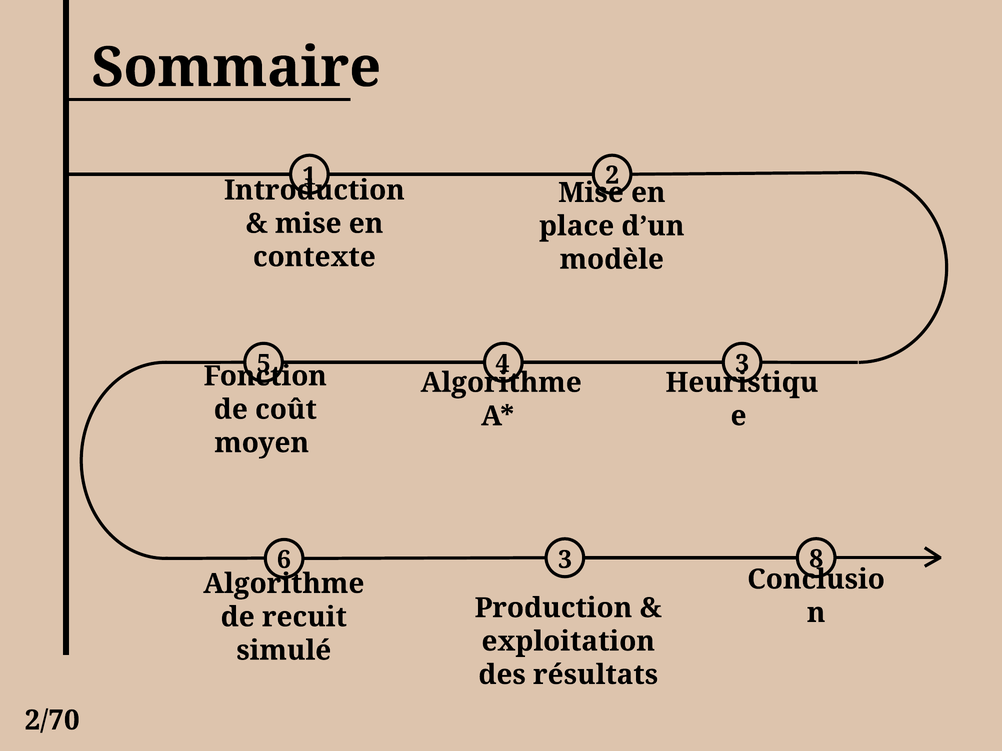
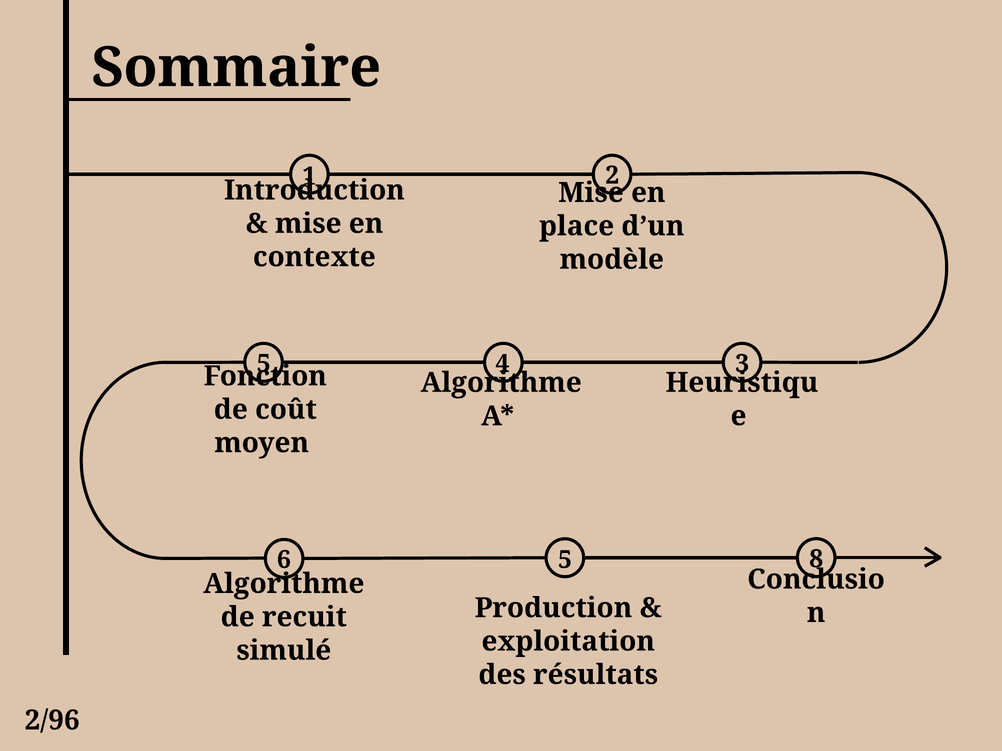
6 3: 3 -> 5
2/70: 2/70 -> 2/96
